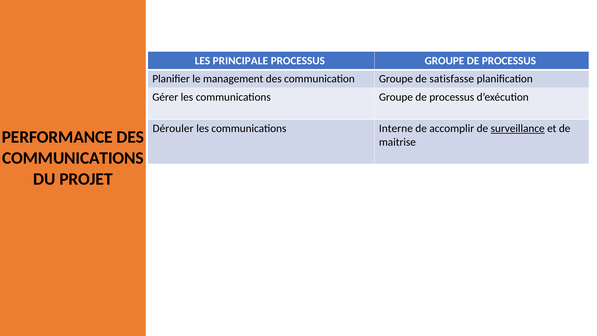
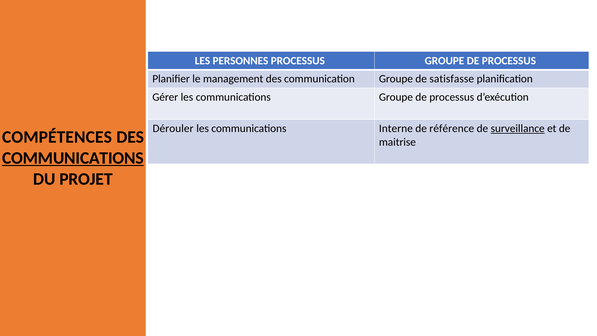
PRINCIPALE: PRINCIPALE -> PERSONNES
accomplir: accomplir -> référence
PERFORMANCE: PERFORMANCE -> COMPÉTENCES
COMMUNICATIONS at (73, 158) underline: none -> present
